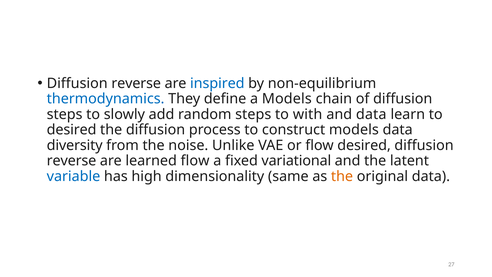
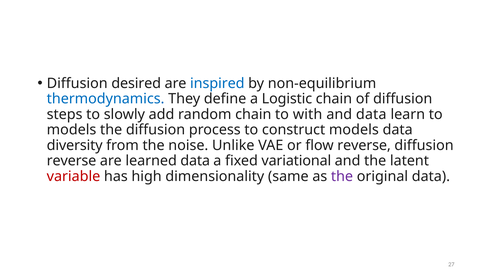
reverse at (136, 83): reverse -> desired
a Models: Models -> Logistic
random steps: steps -> chain
desired at (72, 130): desired -> models
flow desired: desired -> reverse
learned flow: flow -> data
variable colour: blue -> red
the at (342, 176) colour: orange -> purple
